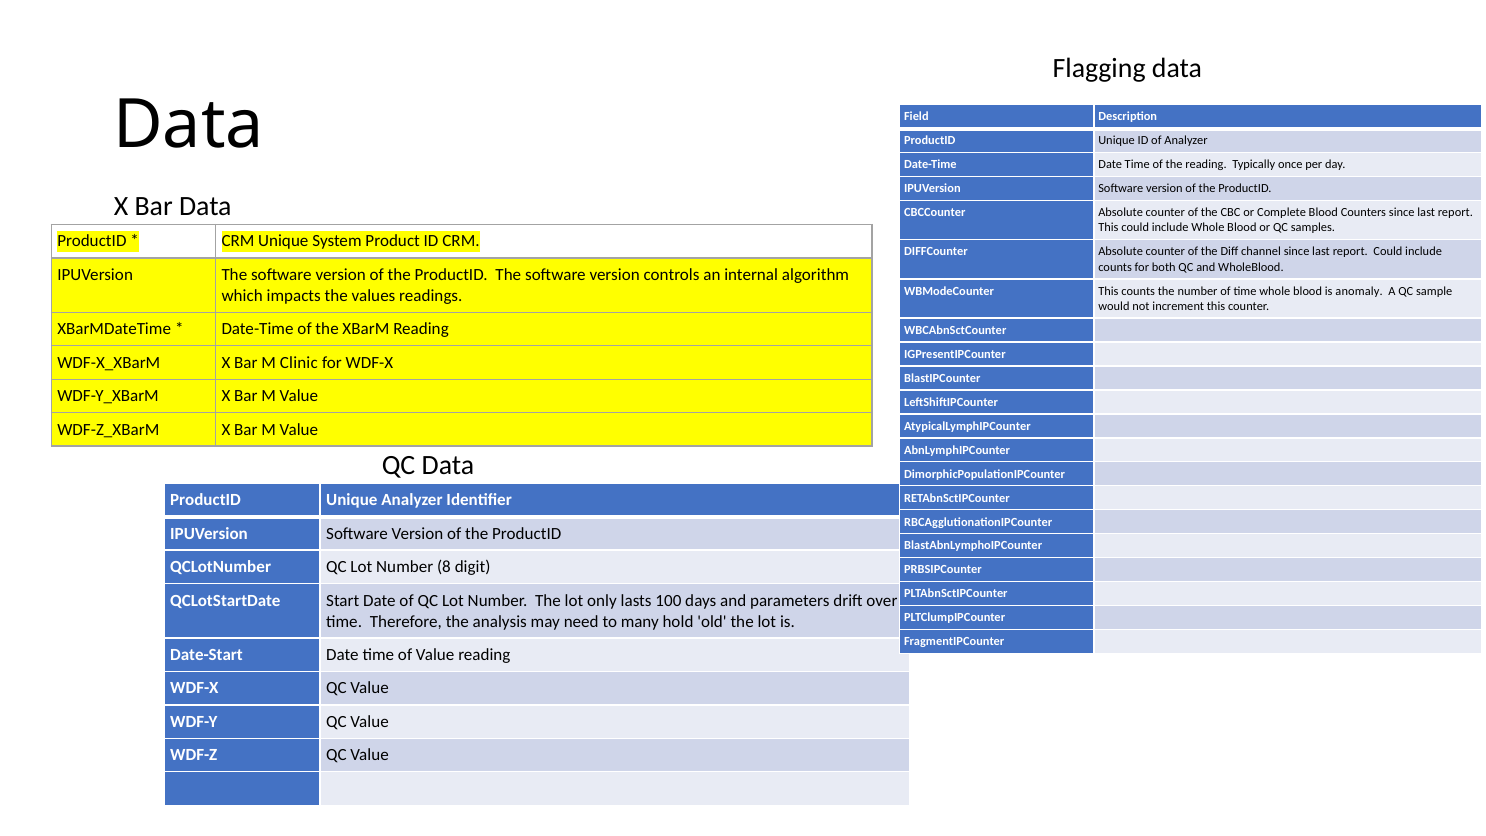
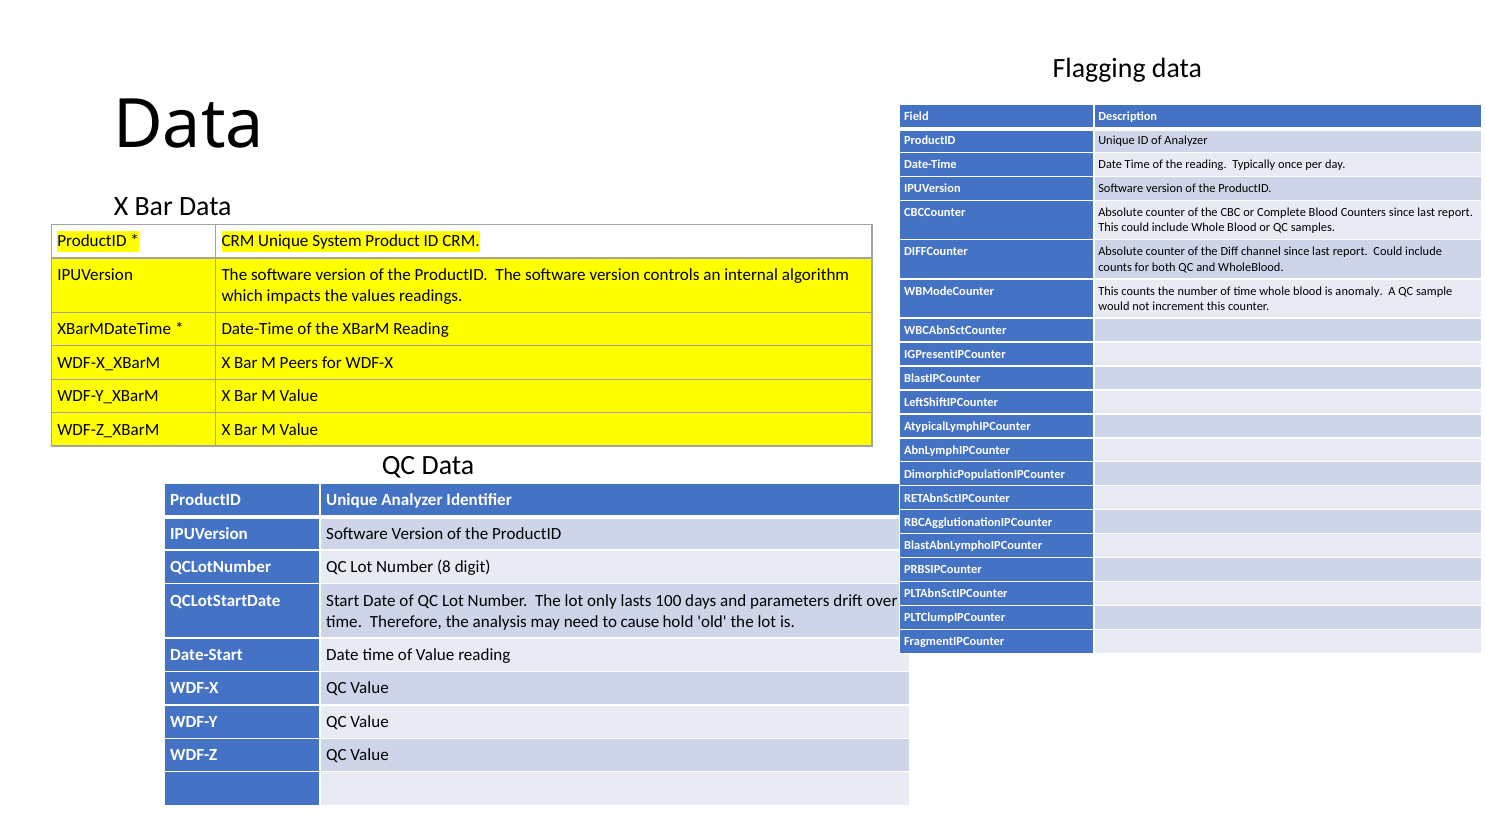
Clinic: Clinic -> Peers
many: many -> cause
